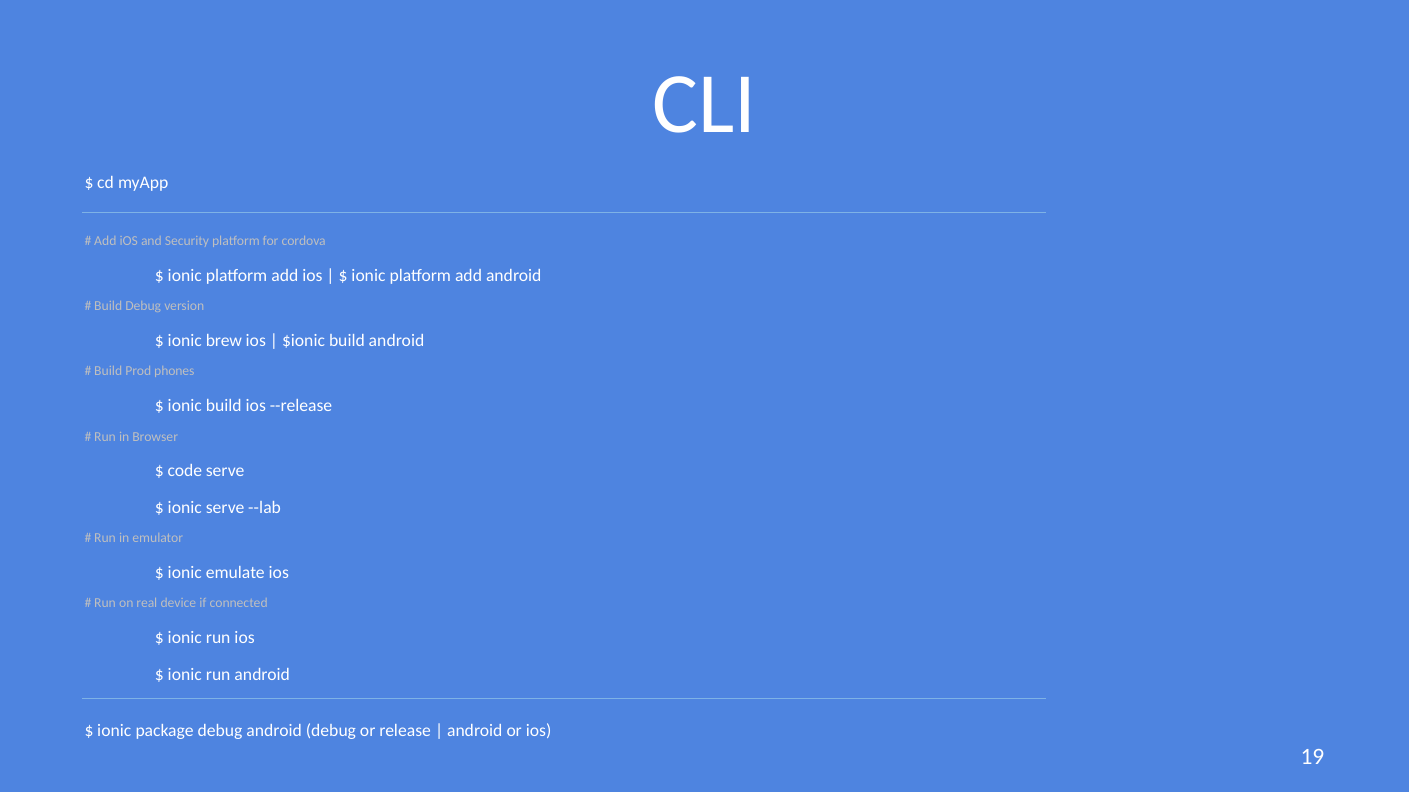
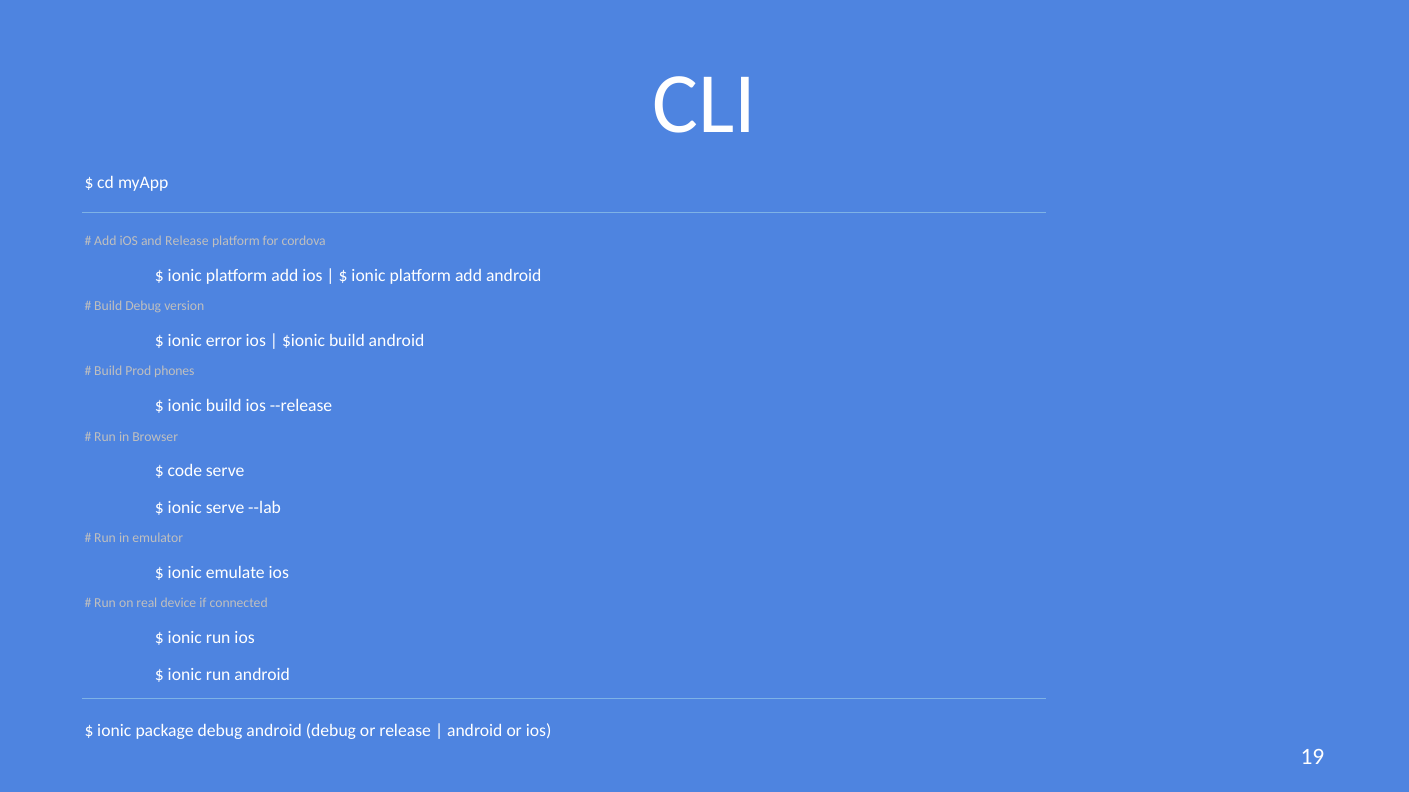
and Security: Security -> Release
brew: brew -> error
